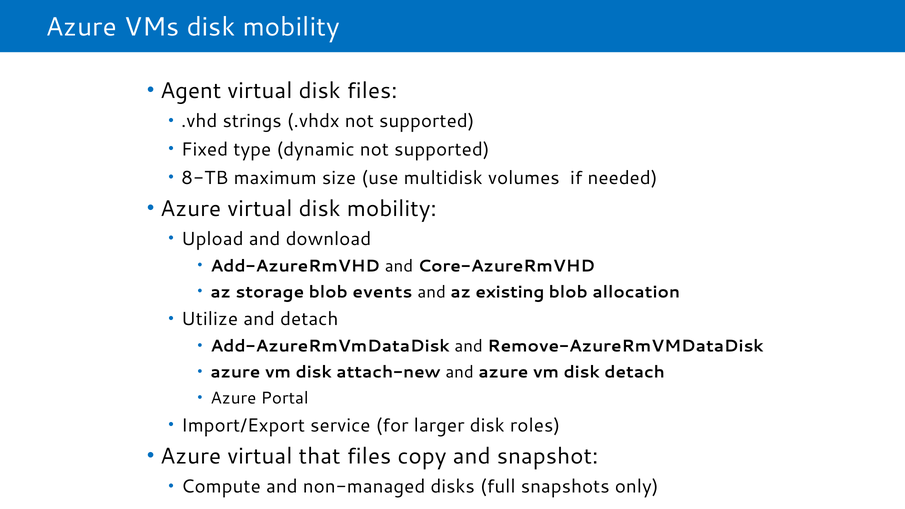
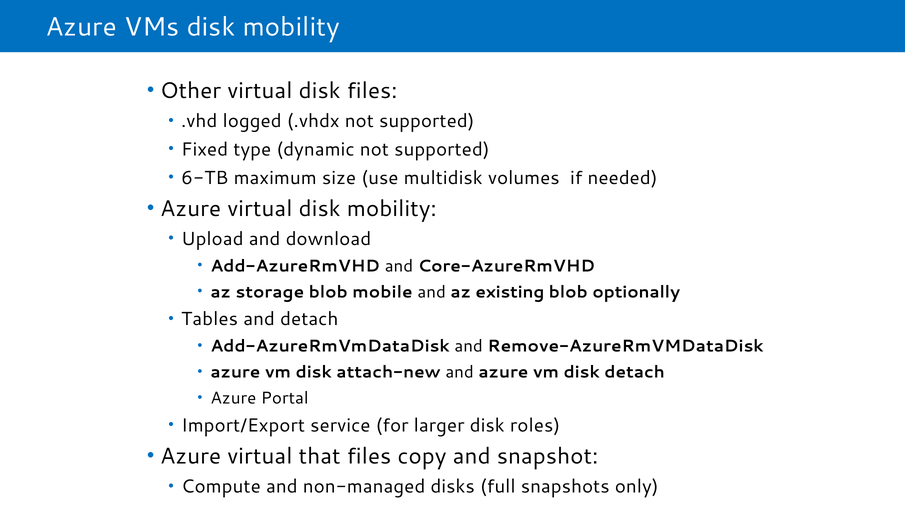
Agent: Agent -> Other
strings: strings -> logged
8-TB: 8-TB -> 6-TB
events: events -> mobile
allocation: allocation -> optionally
Utilize: Utilize -> Tables
